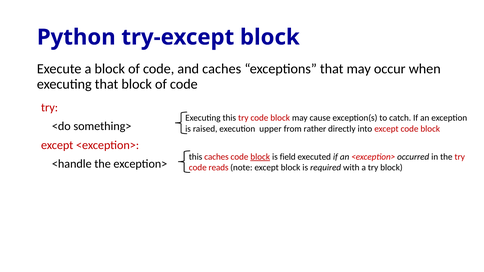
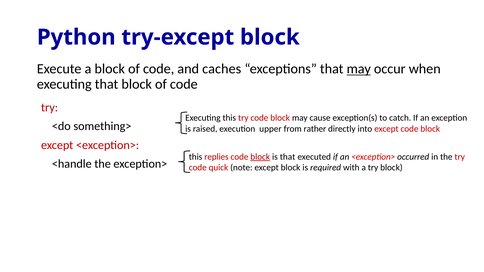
may at (359, 69) underline: none -> present
this caches: caches -> replies
is field: field -> that
reads: reads -> quick
